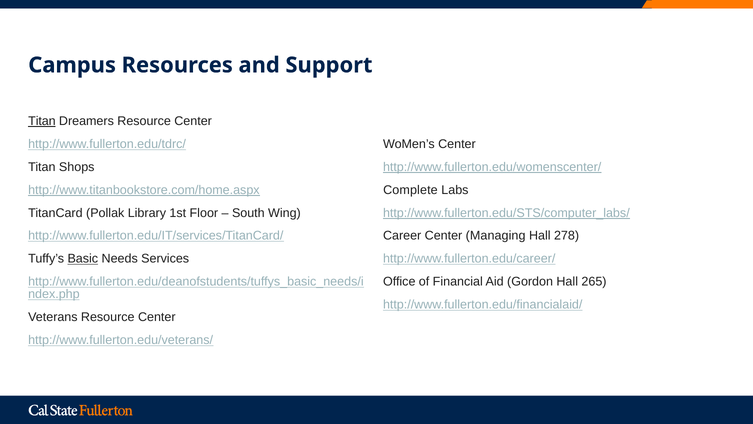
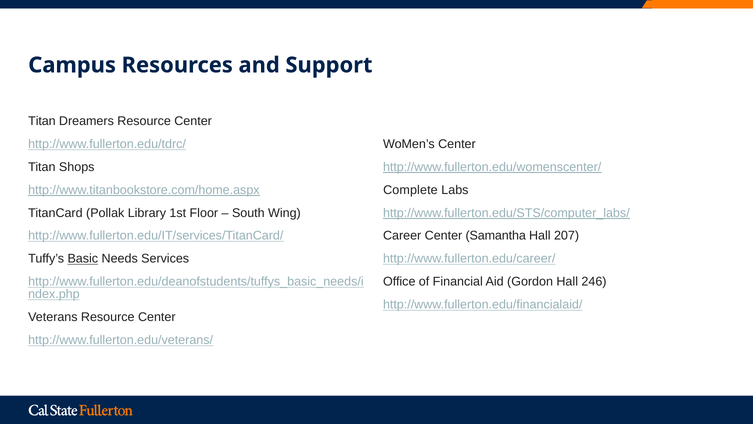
Titan at (42, 121) underline: present -> none
Managing: Managing -> Samantha
278: 278 -> 207
265: 265 -> 246
